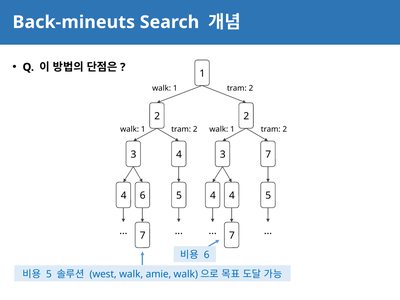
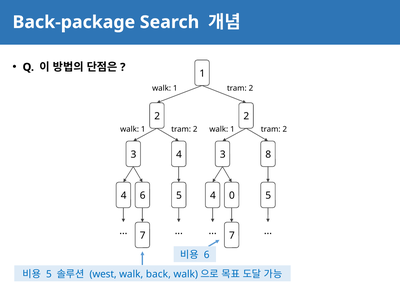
Back-mineuts: Back-mineuts -> Back-package
3 7: 7 -> 8
4 at (232, 196): 4 -> 0
amie: amie -> back
